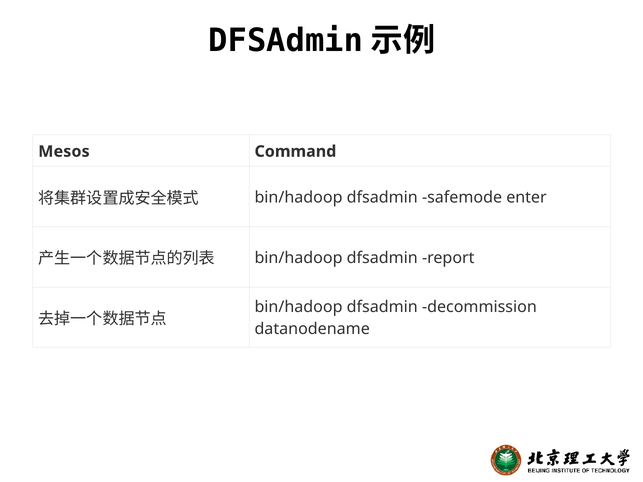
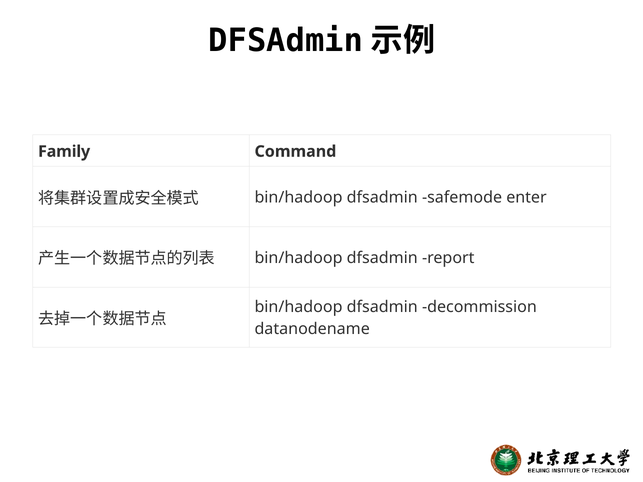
Mesos: Mesos -> Family
